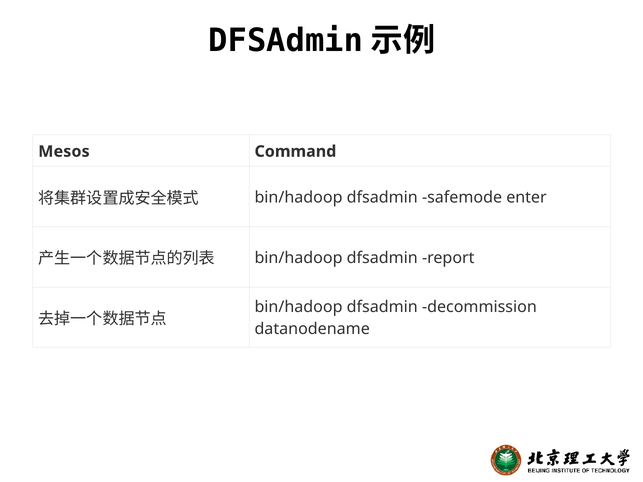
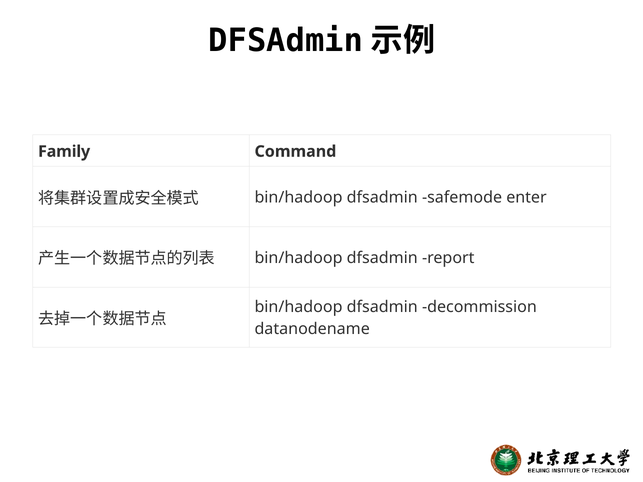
Mesos: Mesos -> Family
